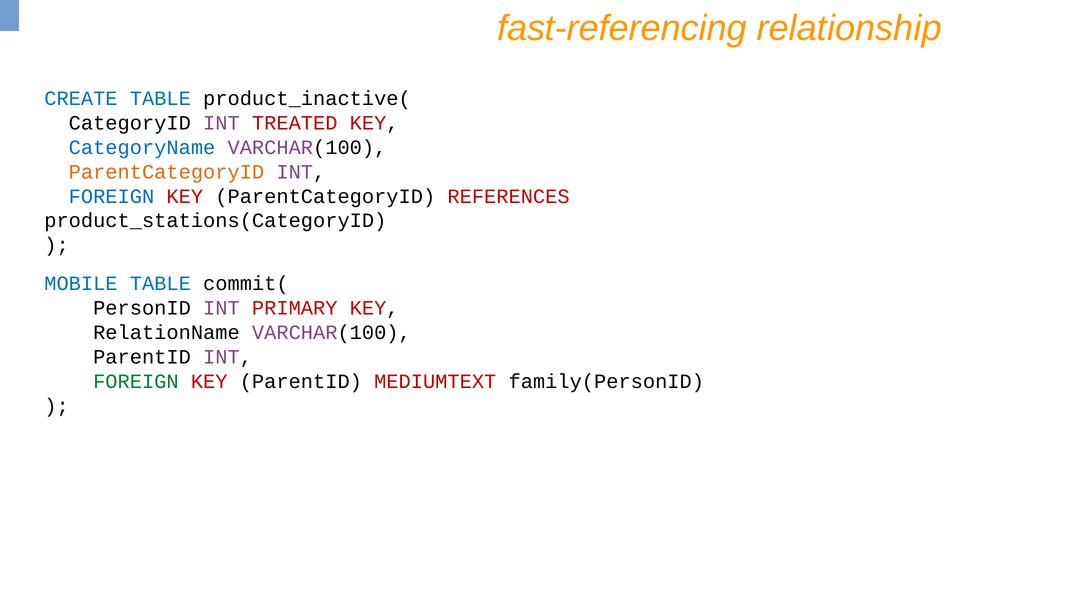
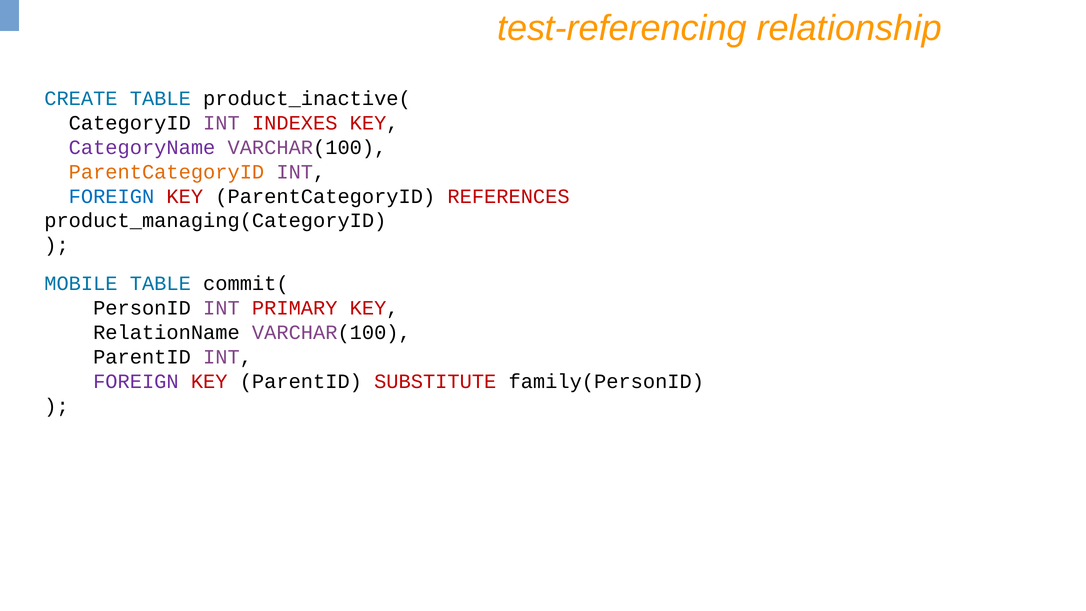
fast-referencing: fast-referencing -> test-referencing
TREATED: TREATED -> INDEXES
CategoryName colour: blue -> purple
product_stations(CategoryID: product_stations(CategoryID -> product_managing(CategoryID
FOREIGN at (136, 381) colour: green -> purple
MEDIUMTEXT: MEDIUMTEXT -> SUBSTITUTE
